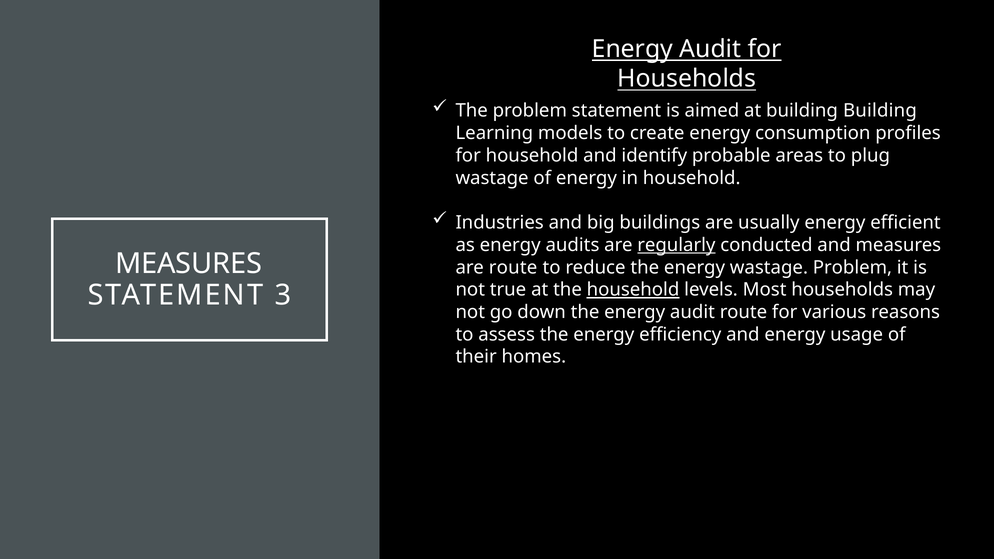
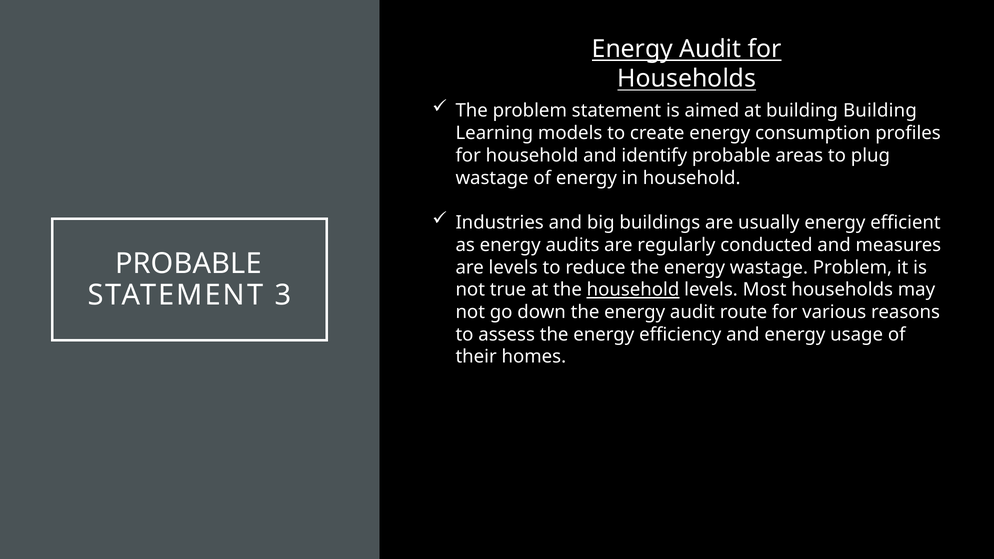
regularly underline: present -> none
MEASURES at (189, 264): MEASURES -> PROBABLE
are route: route -> levels
